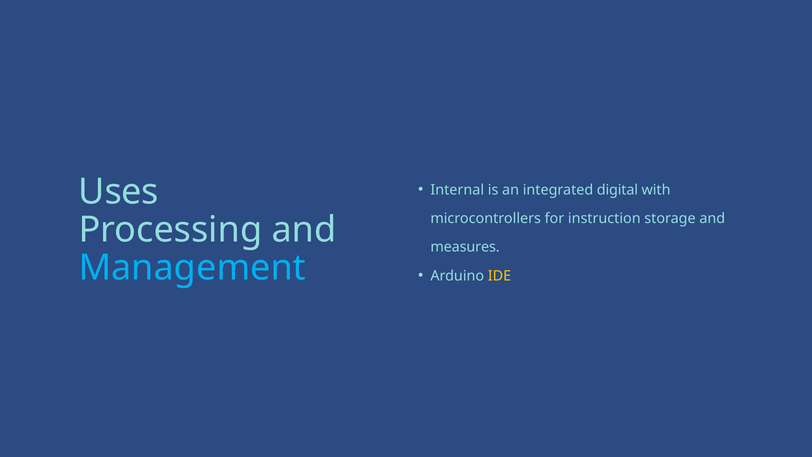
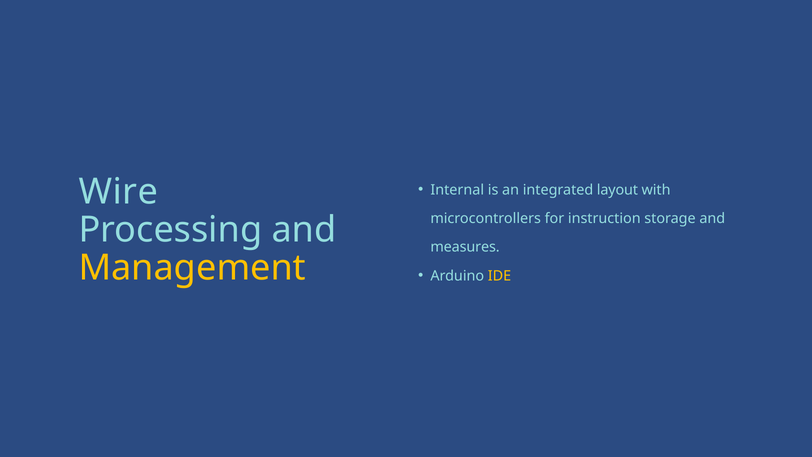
Uses: Uses -> Wire
digital: digital -> layout
Management colour: light blue -> yellow
